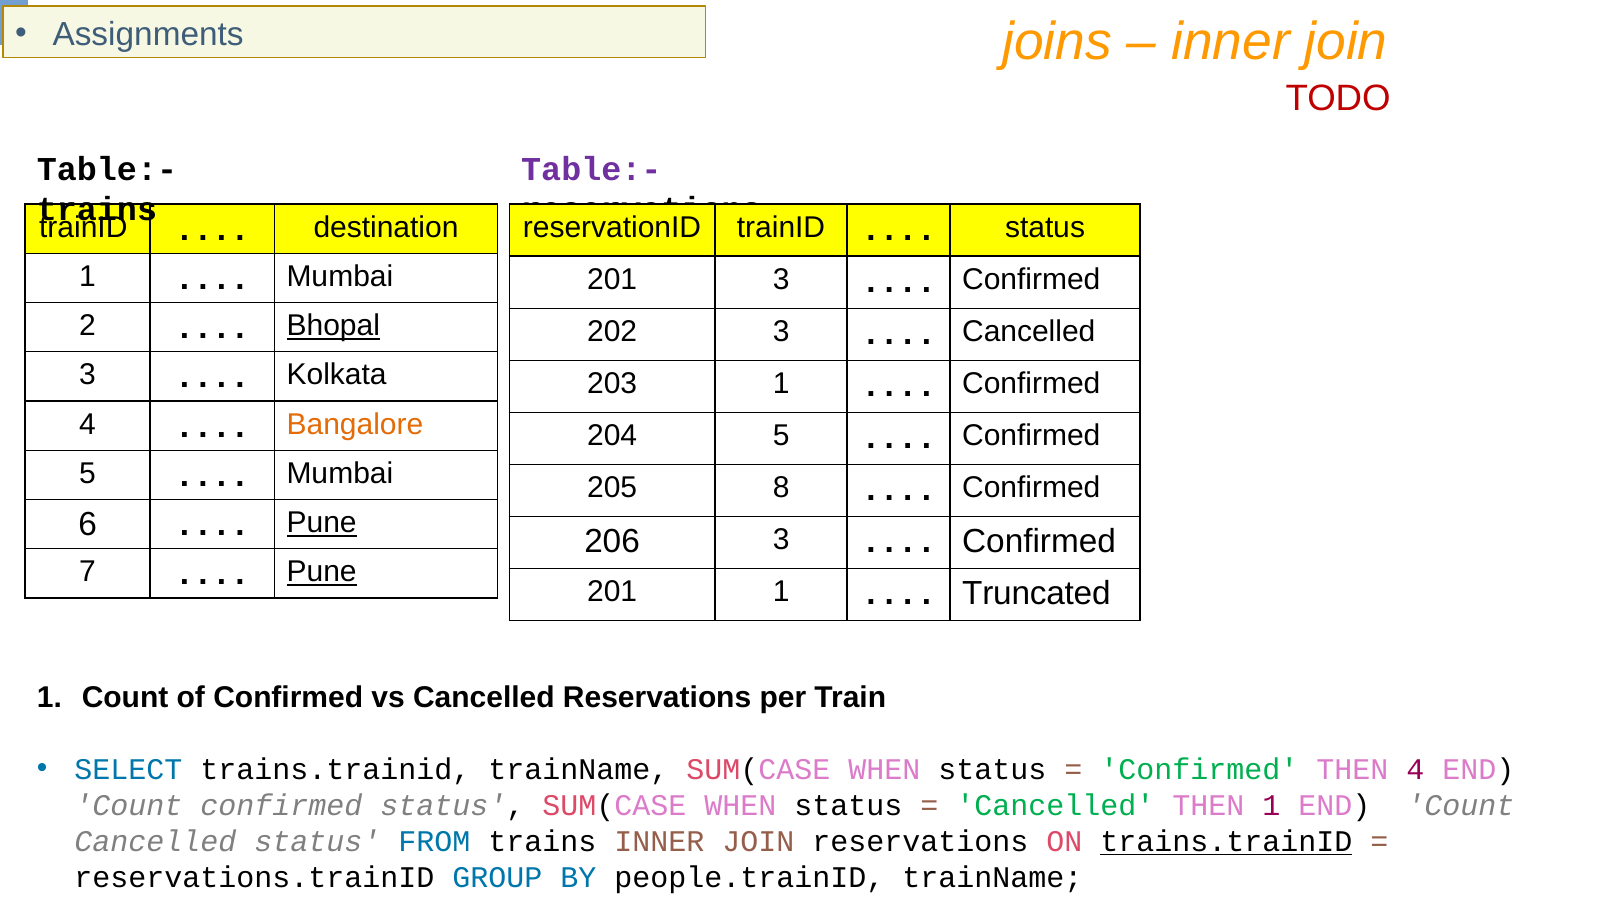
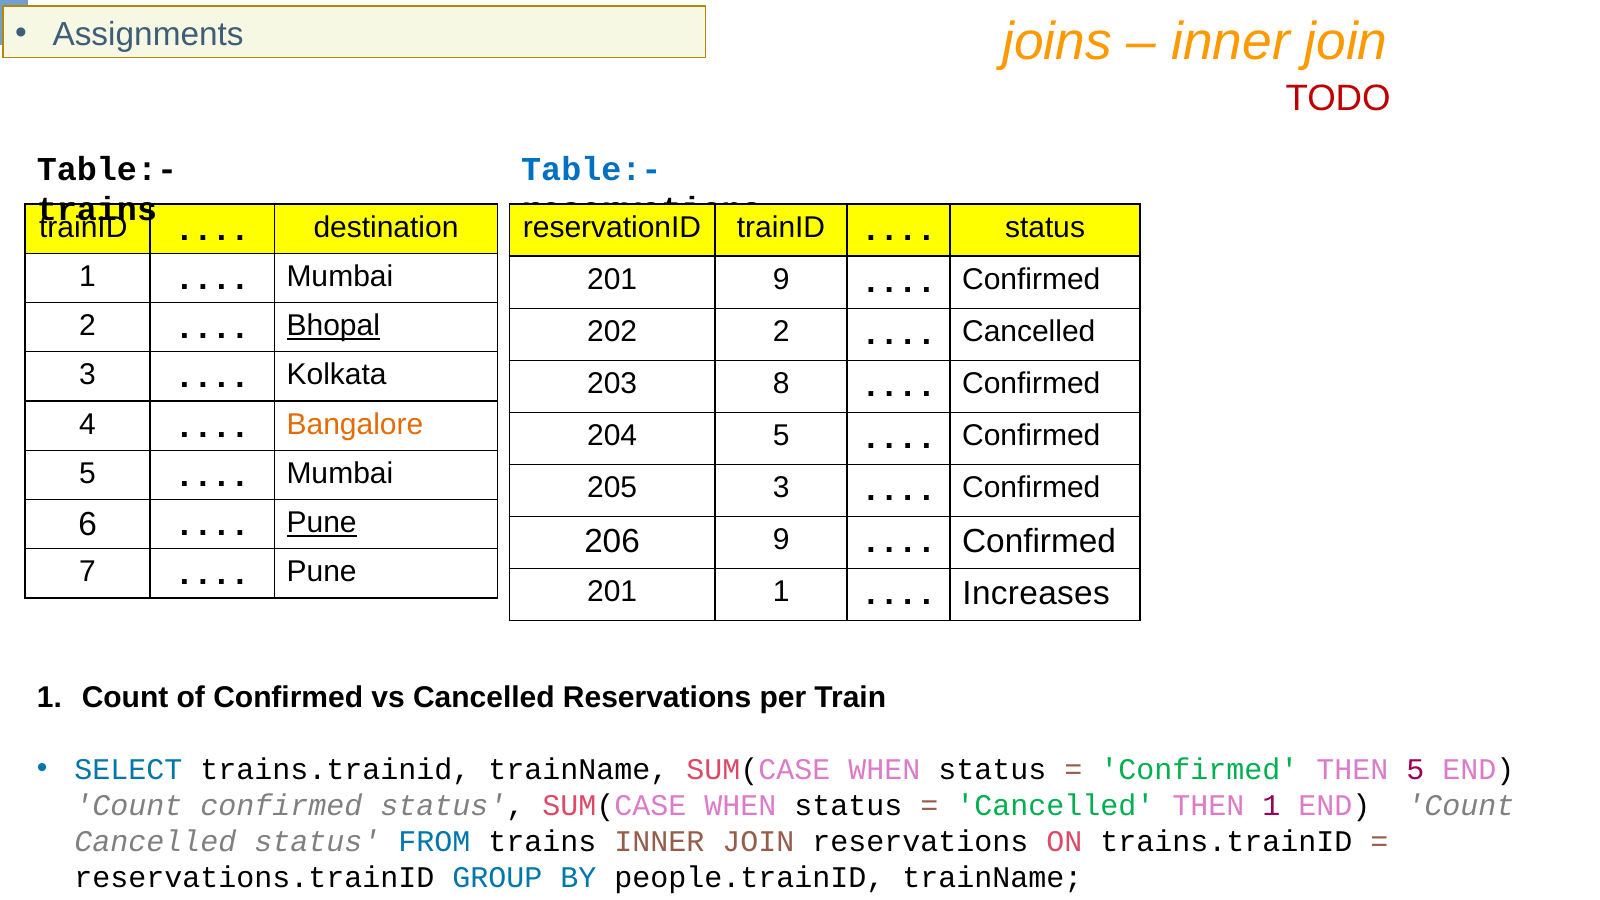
Table:- at (591, 169) colour: purple -> blue
201 3: 3 -> 9
202 3: 3 -> 2
203 1: 1 -> 8
205 8: 8 -> 3
206 3: 3 -> 9
Pune at (322, 572) underline: present -> none
Truncated: Truncated -> Increases
THEN 4: 4 -> 5
trains.trainID at (1226, 842) underline: present -> none
